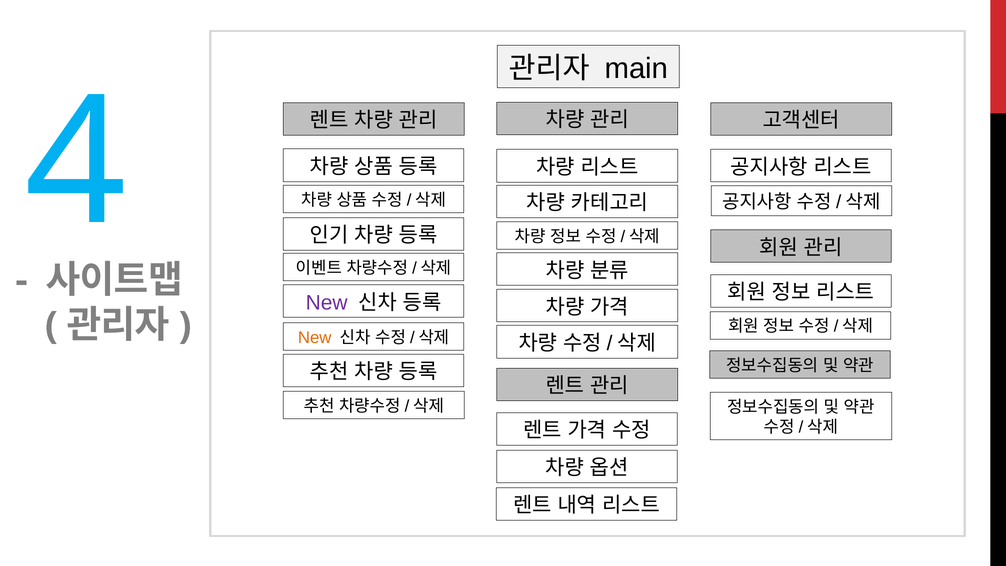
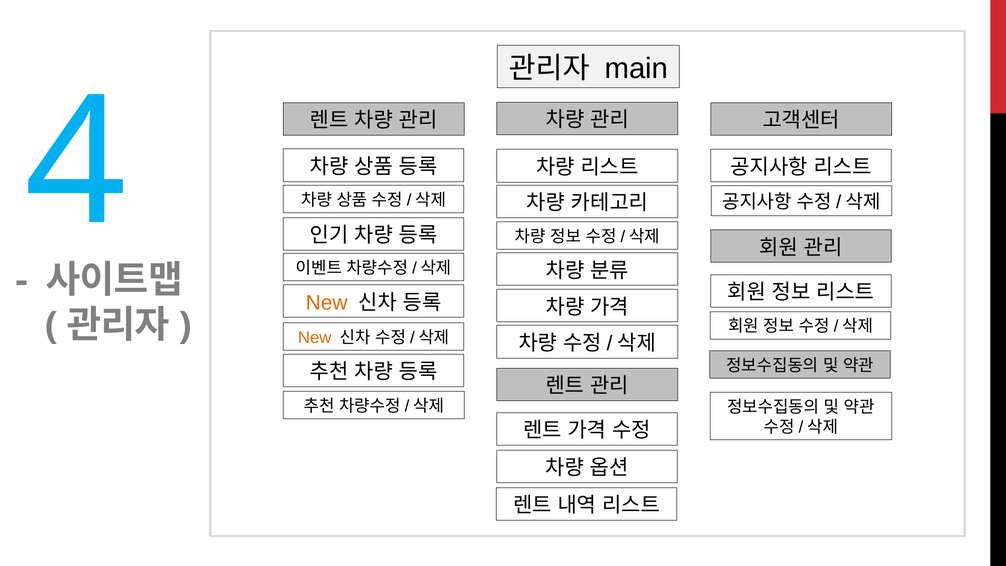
New at (327, 303) colour: purple -> orange
